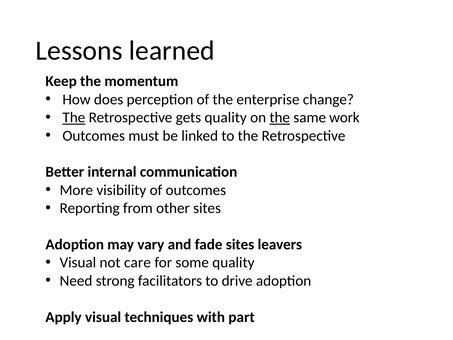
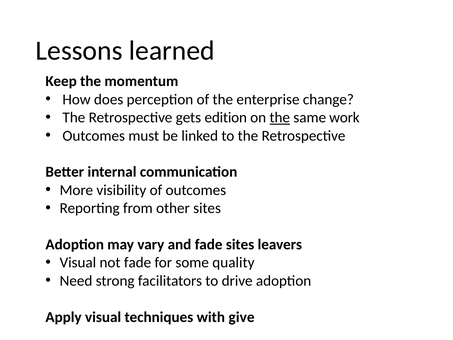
The at (74, 118) underline: present -> none
gets quality: quality -> edition
not care: care -> fade
part: part -> give
